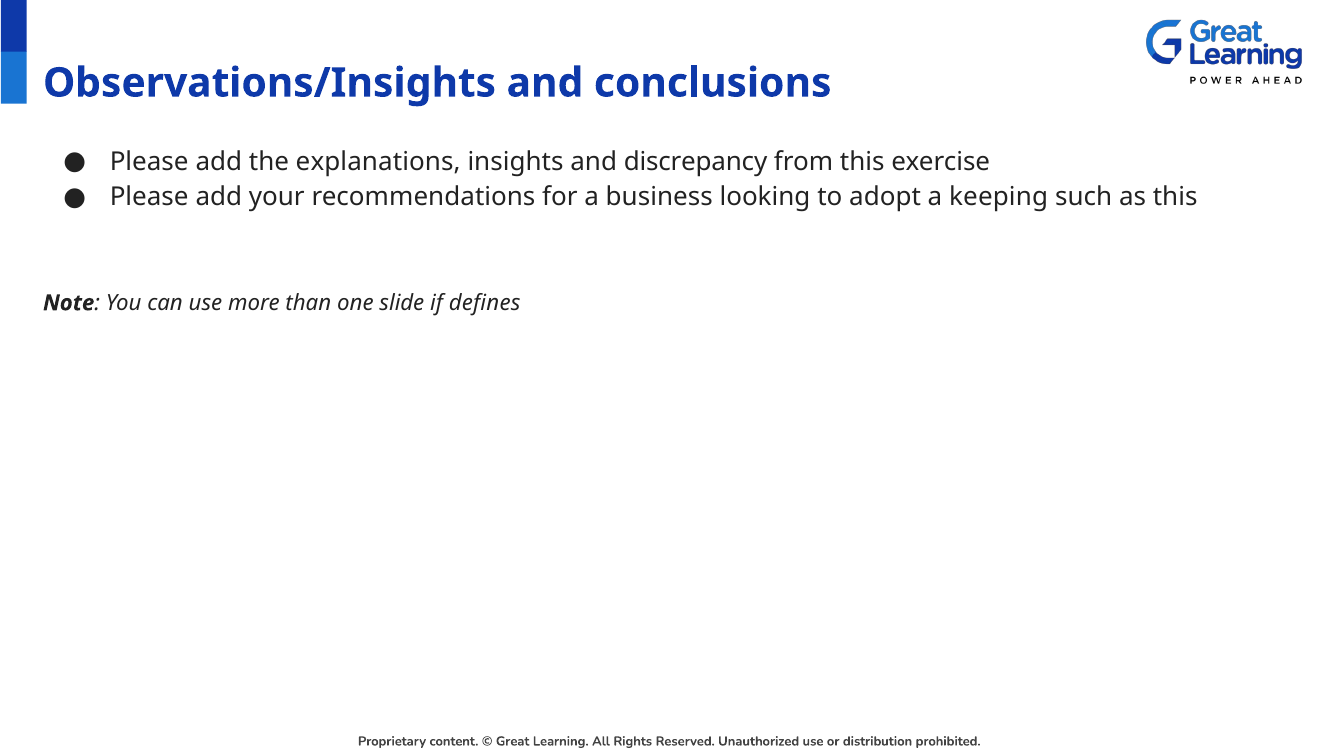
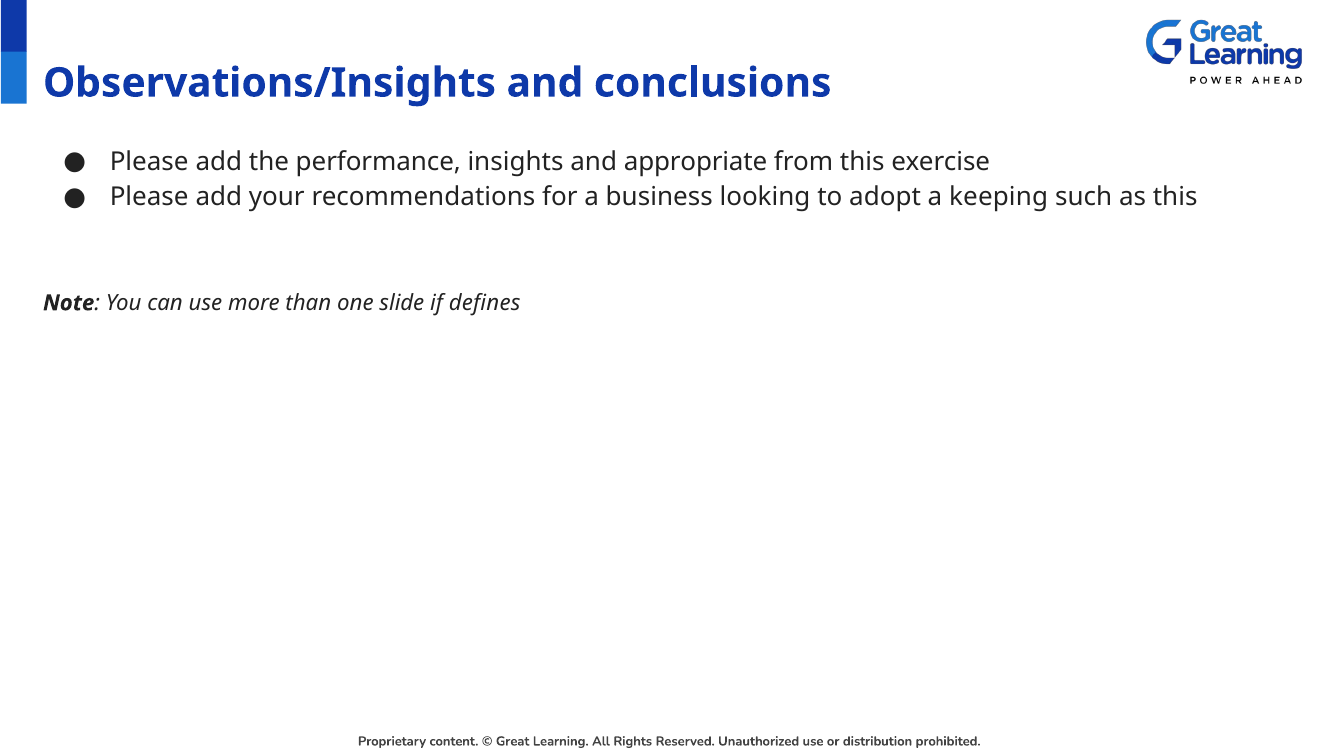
explanations: explanations -> performance
discrepancy: discrepancy -> appropriate
